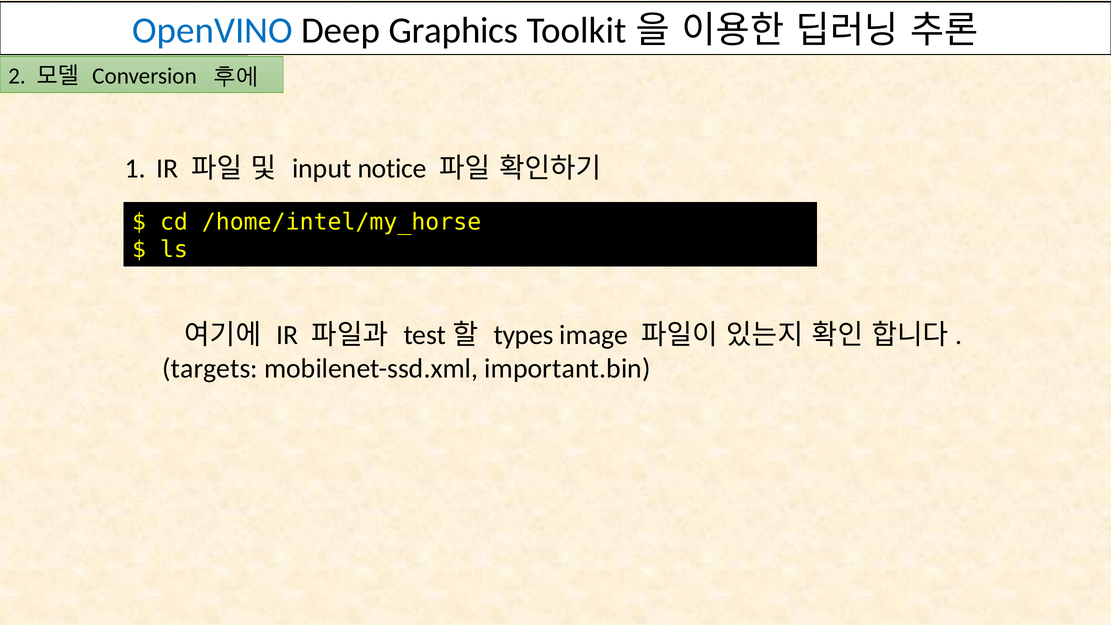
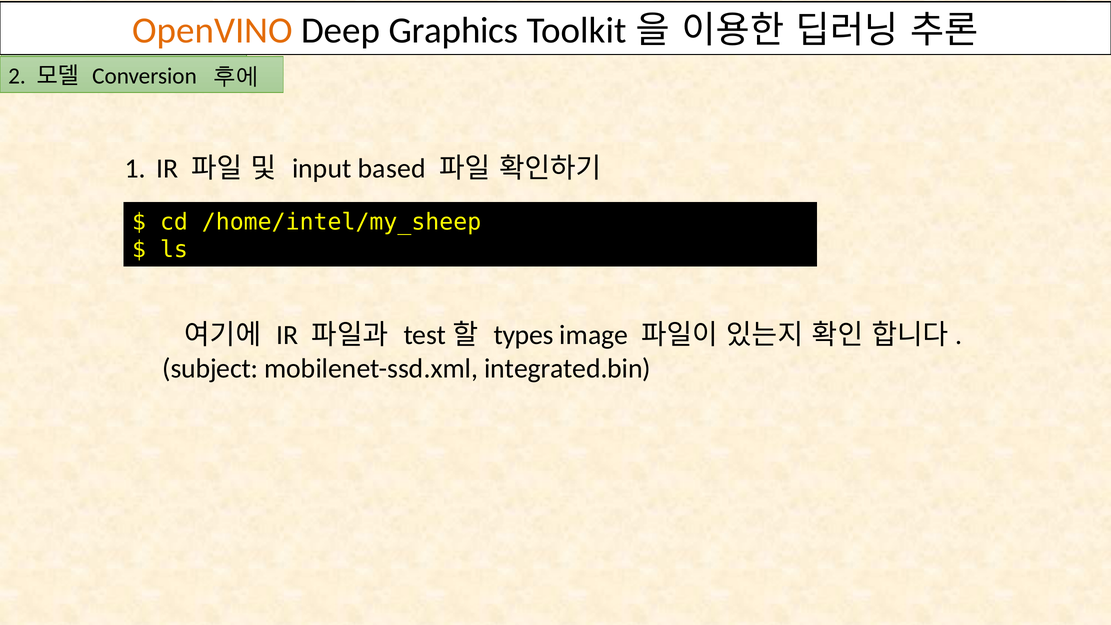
OpenVINO colour: blue -> orange
notice: notice -> based
/home/intel/my_horse: /home/intel/my_horse -> /home/intel/my_sheep
targets: targets -> subject
important.bin: important.bin -> integrated.bin
